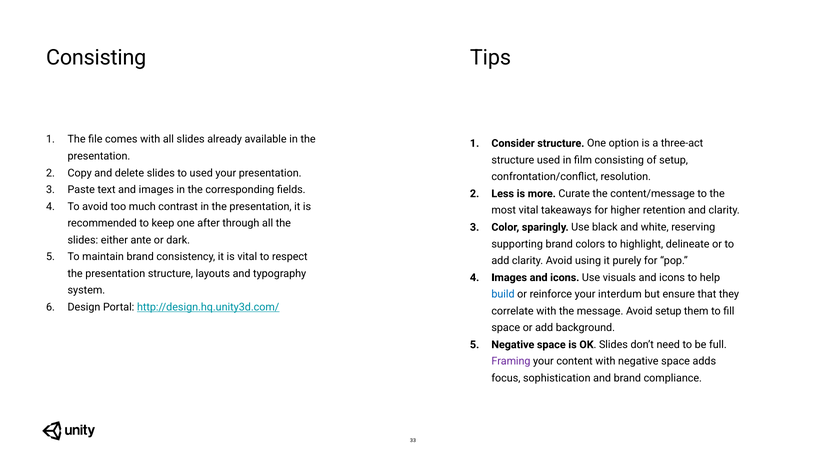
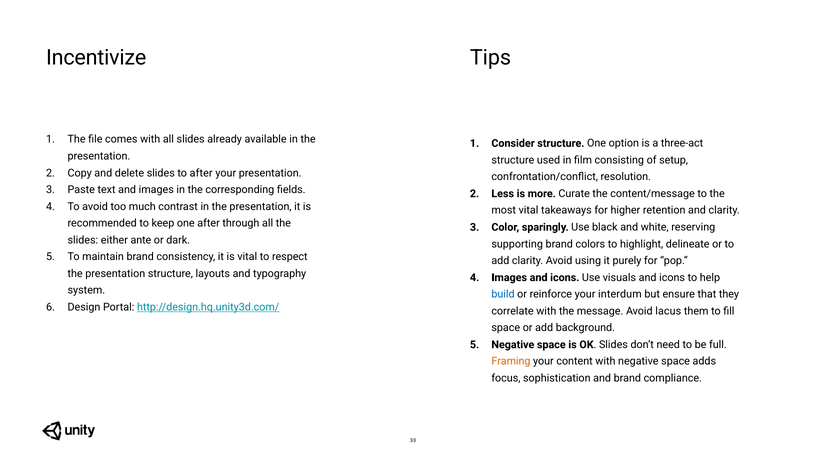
Consisting at (96, 58): Consisting -> Incentivize
to used: used -> after
Avoid setup: setup -> lacus
Framing colour: purple -> orange
